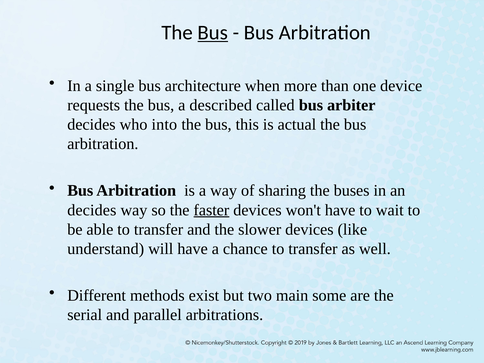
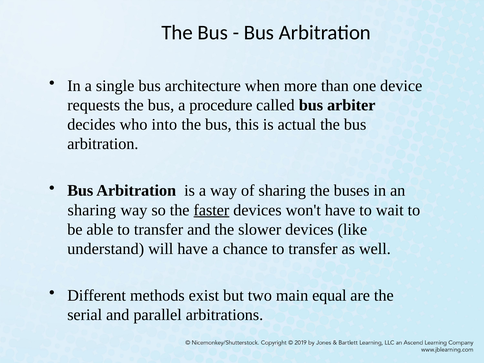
Bus at (213, 33) underline: present -> none
described: described -> procedure
decides at (92, 210): decides -> sharing
some: some -> equal
